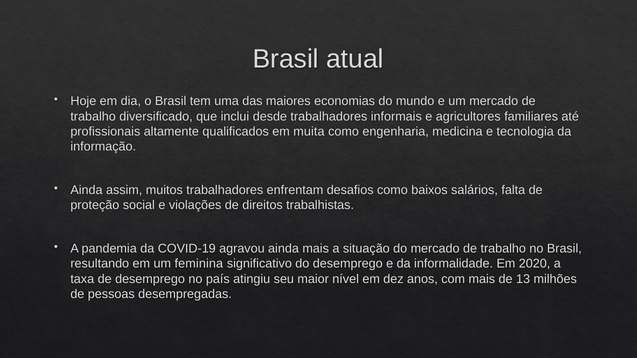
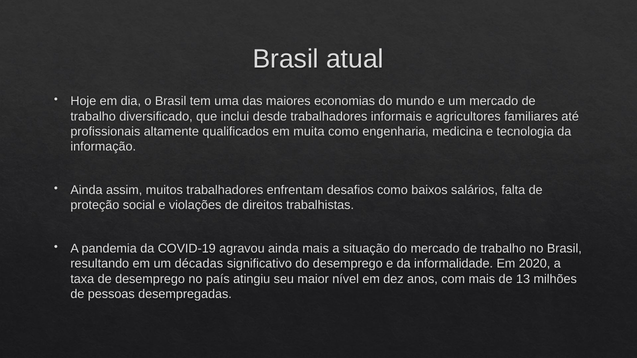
feminina: feminina -> décadas
